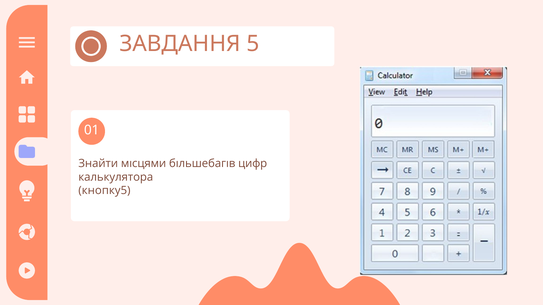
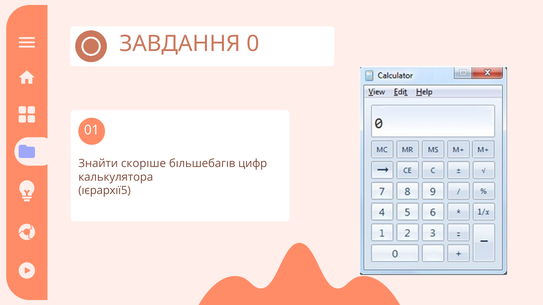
5: 5 -> 0
мıсцями: мıсцями -> скорıше
кнопку5: кнопку5 -> ıєрархıї5
